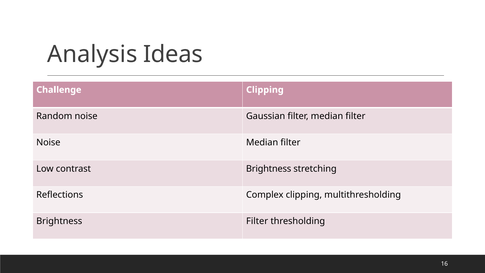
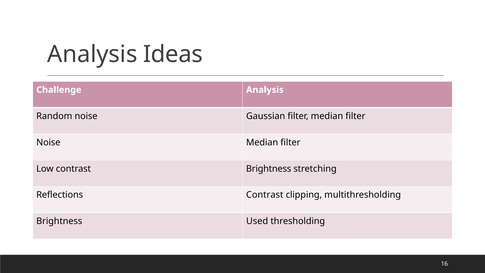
Challenge Clipping: Clipping -> Analysis
Reflections Complex: Complex -> Contrast
Brightness Filter: Filter -> Used
